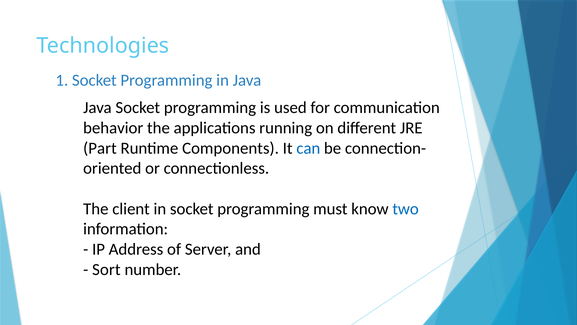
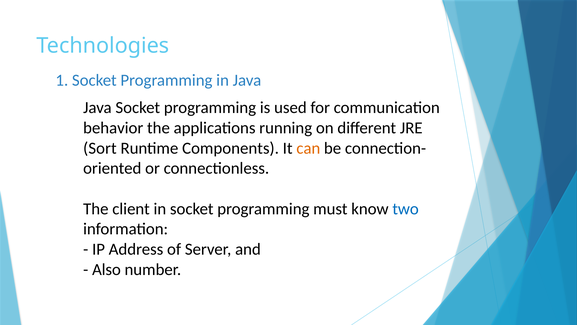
Part: Part -> Sort
can colour: blue -> orange
Sort: Sort -> Also
